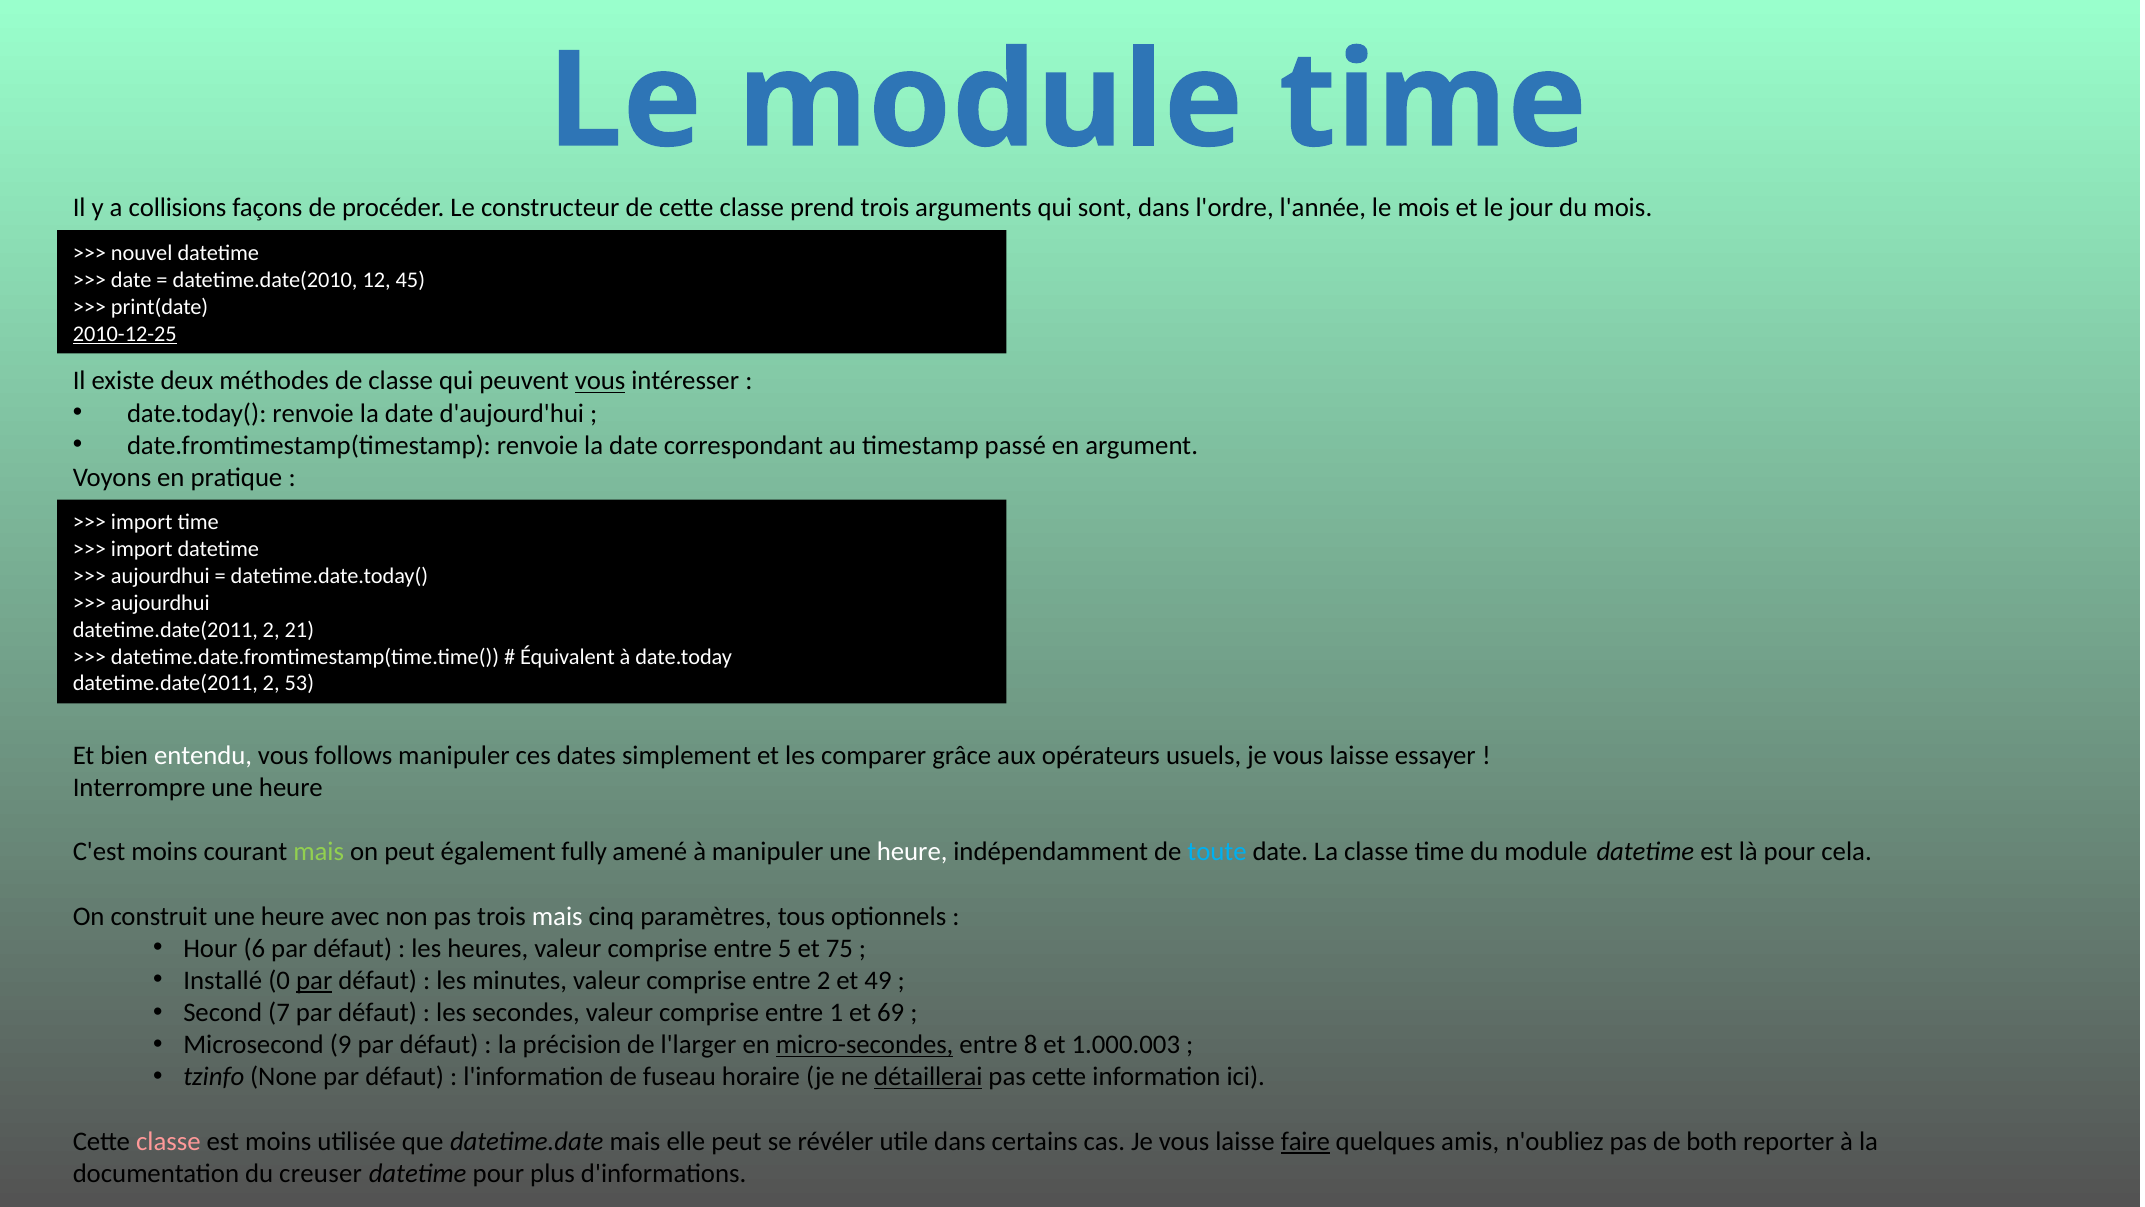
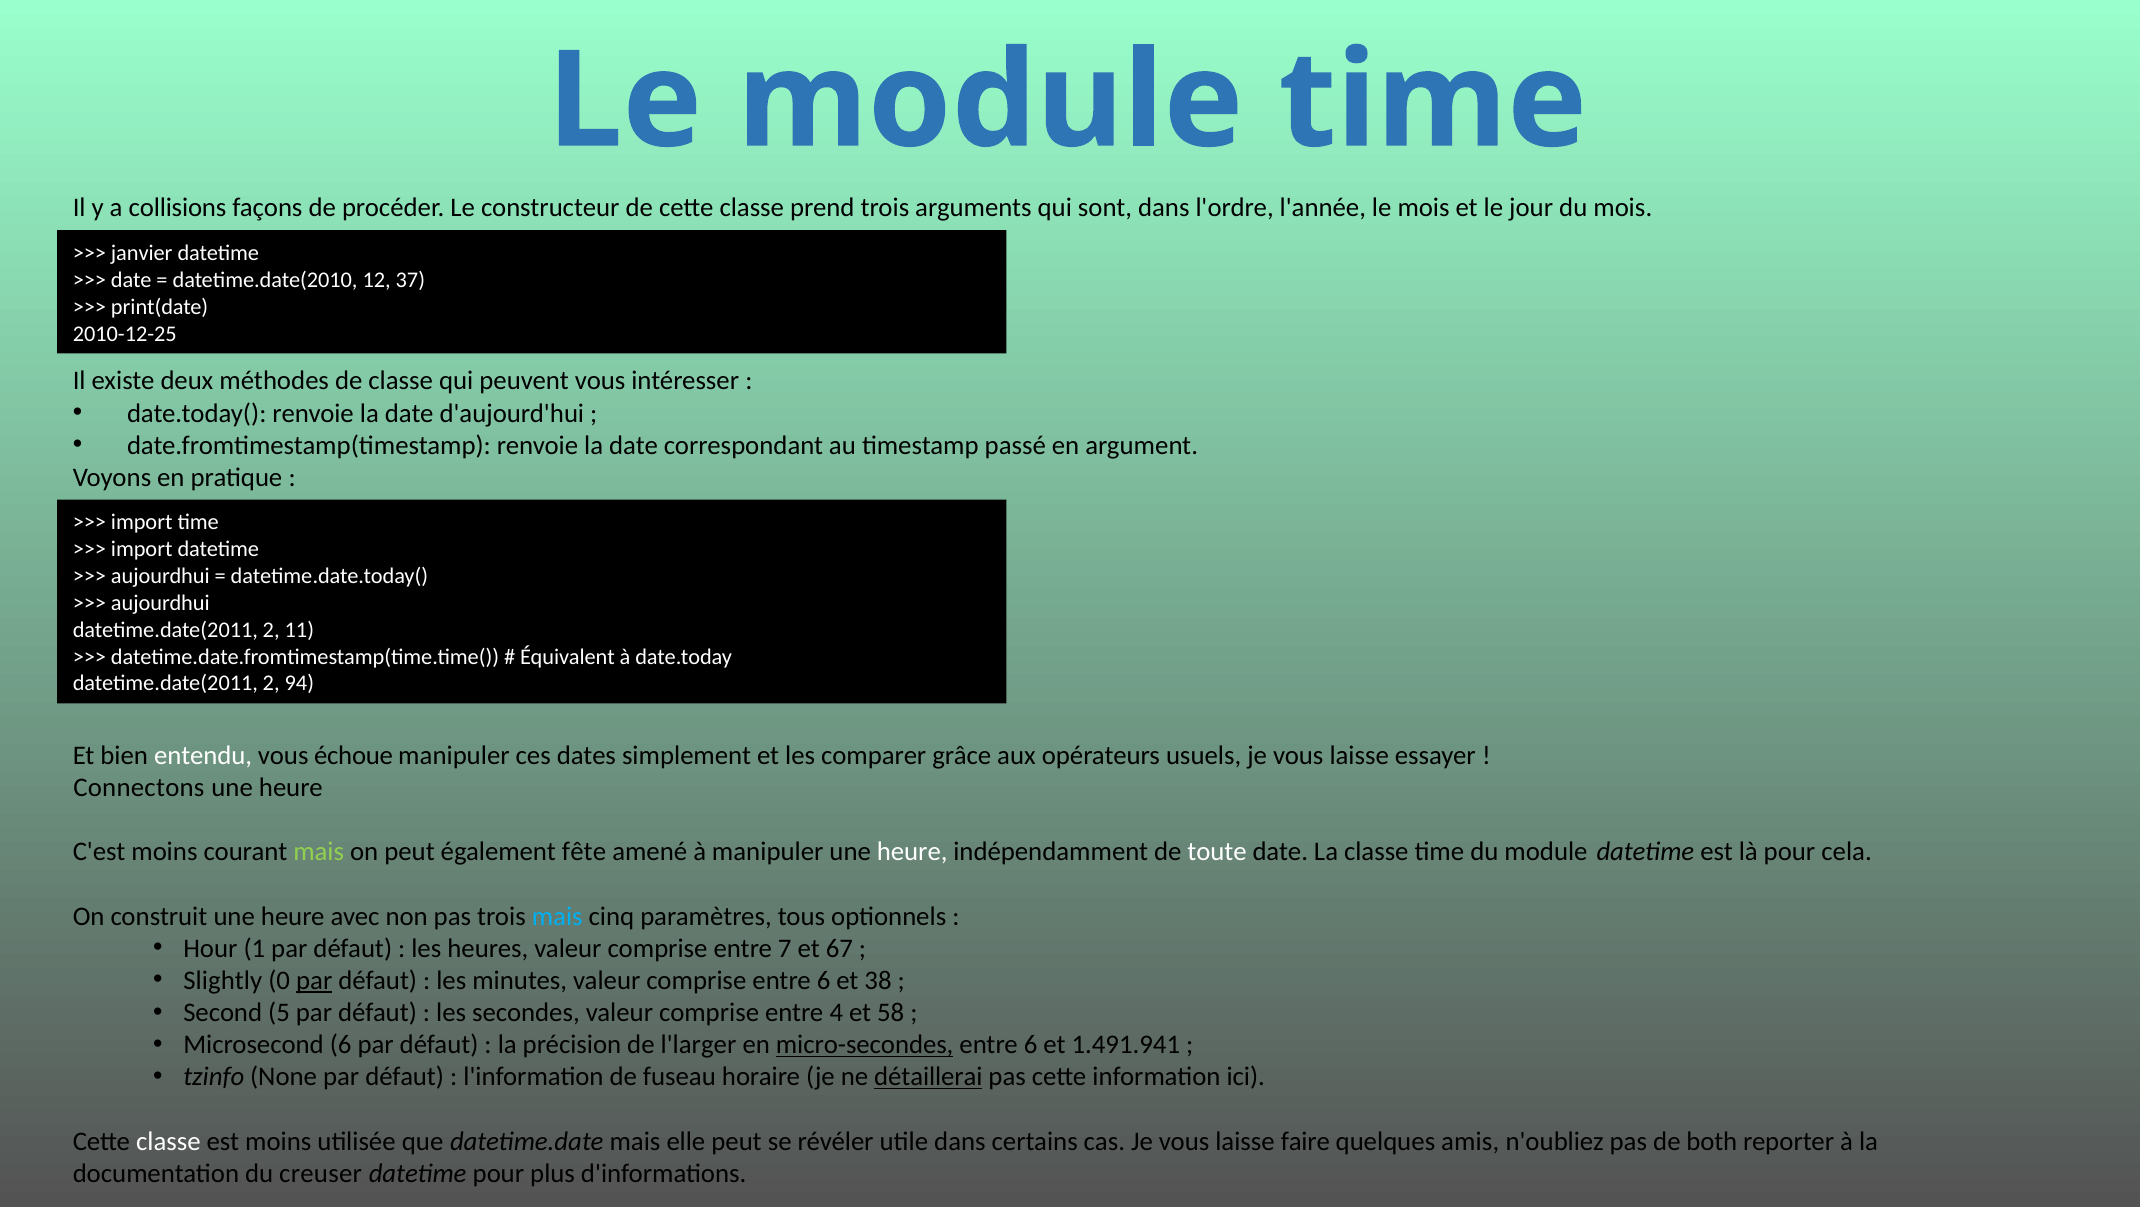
nouvel: nouvel -> janvier
45: 45 -> 37
2010-12-25 underline: present -> none
vous at (600, 381) underline: present -> none
21: 21 -> 11
53: 53 -> 94
follows: follows -> échoue
Interrompre: Interrompre -> Connectons
fully: fully -> fête
toute colour: light blue -> white
mais at (557, 916) colour: white -> light blue
6: 6 -> 1
5: 5 -> 7
75: 75 -> 67
Installé: Installé -> Slightly
comprise entre 2: 2 -> 6
49: 49 -> 38
7: 7 -> 5
1: 1 -> 4
69: 69 -> 58
Microsecond 9: 9 -> 6
8 at (1031, 1045): 8 -> 6
1.000.003: 1.000.003 -> 1.491.941
classe at (168, 1141) colour: pink -> white
faire underline: present -> none
